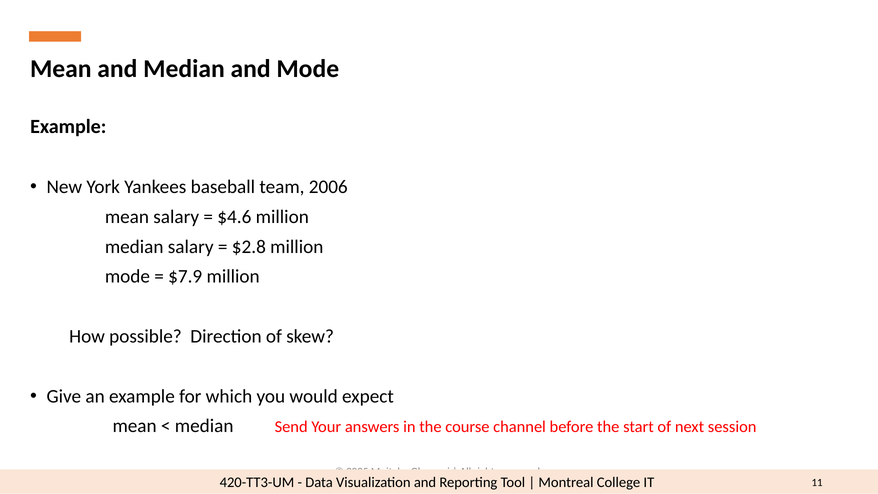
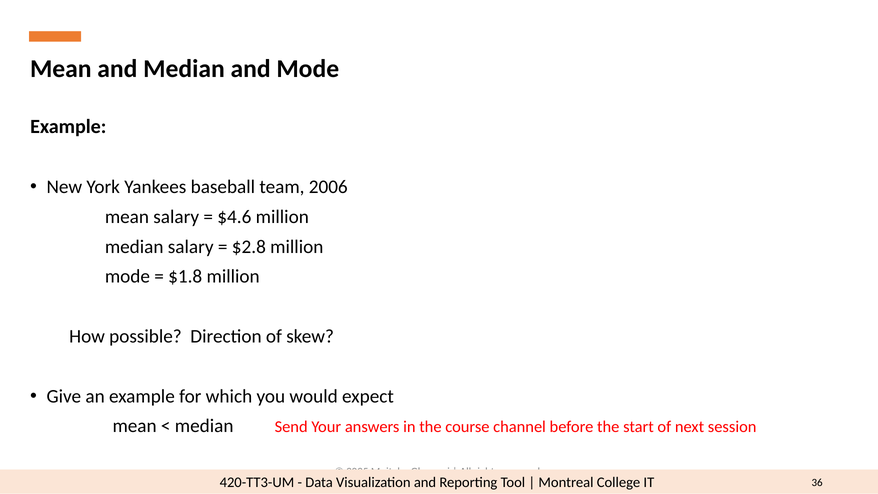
$7.9: $7.9 -> $1.8
11: 11 -> 36
